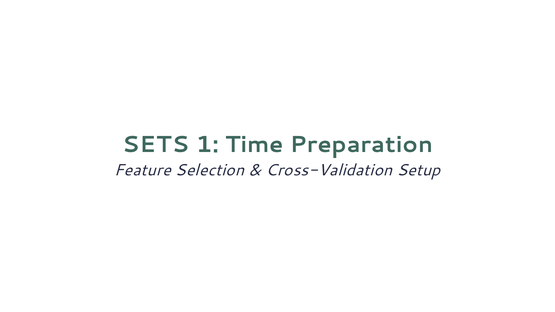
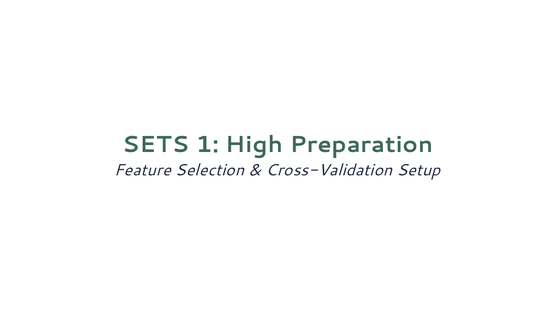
Time: Time -> High
